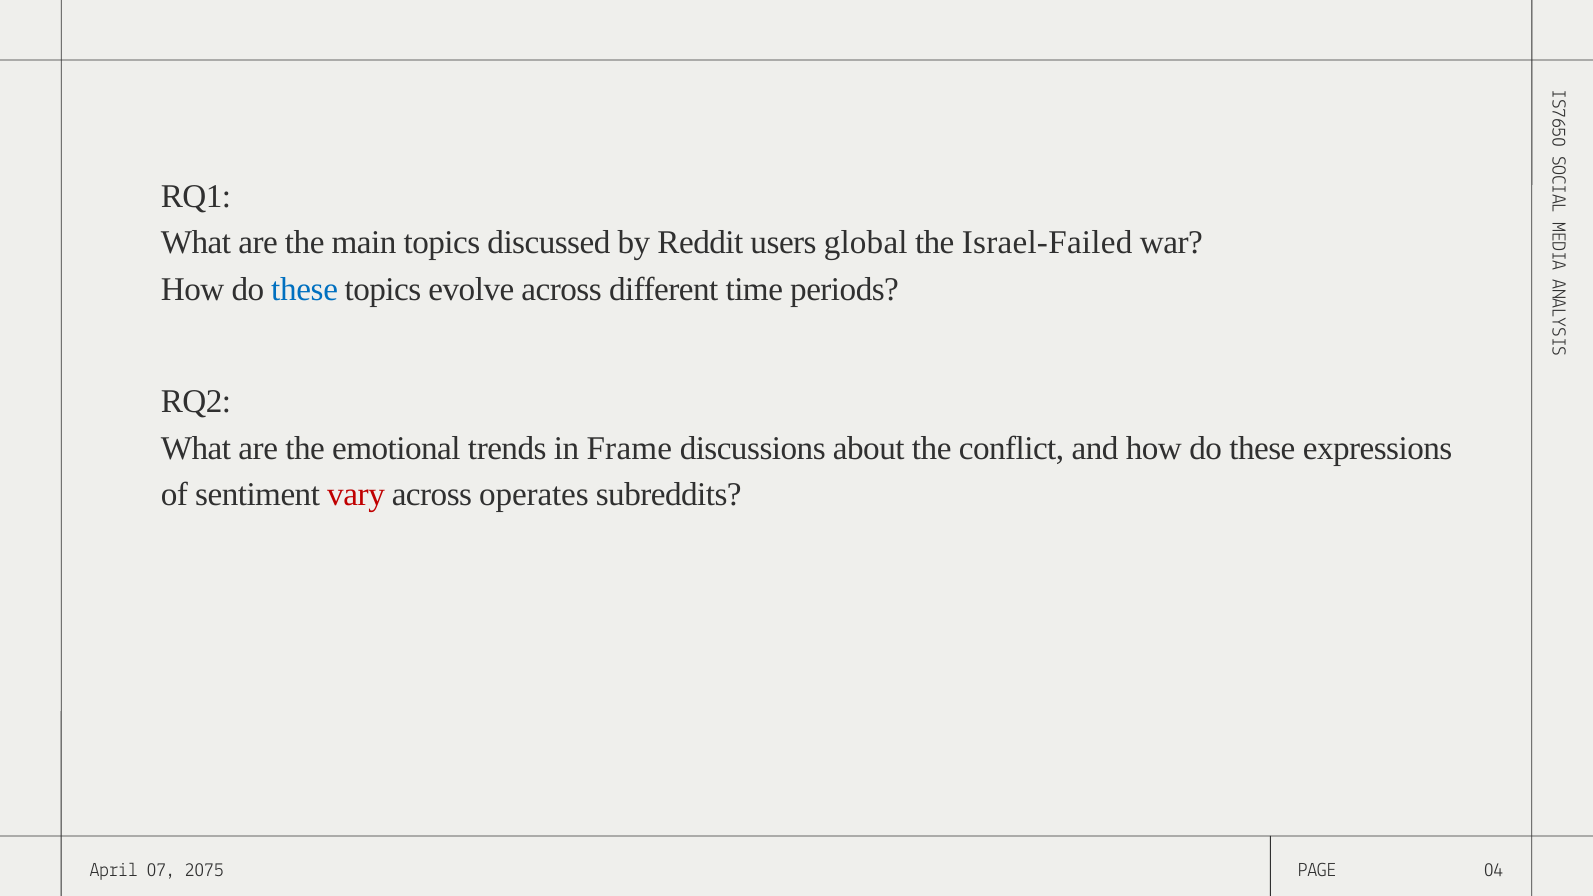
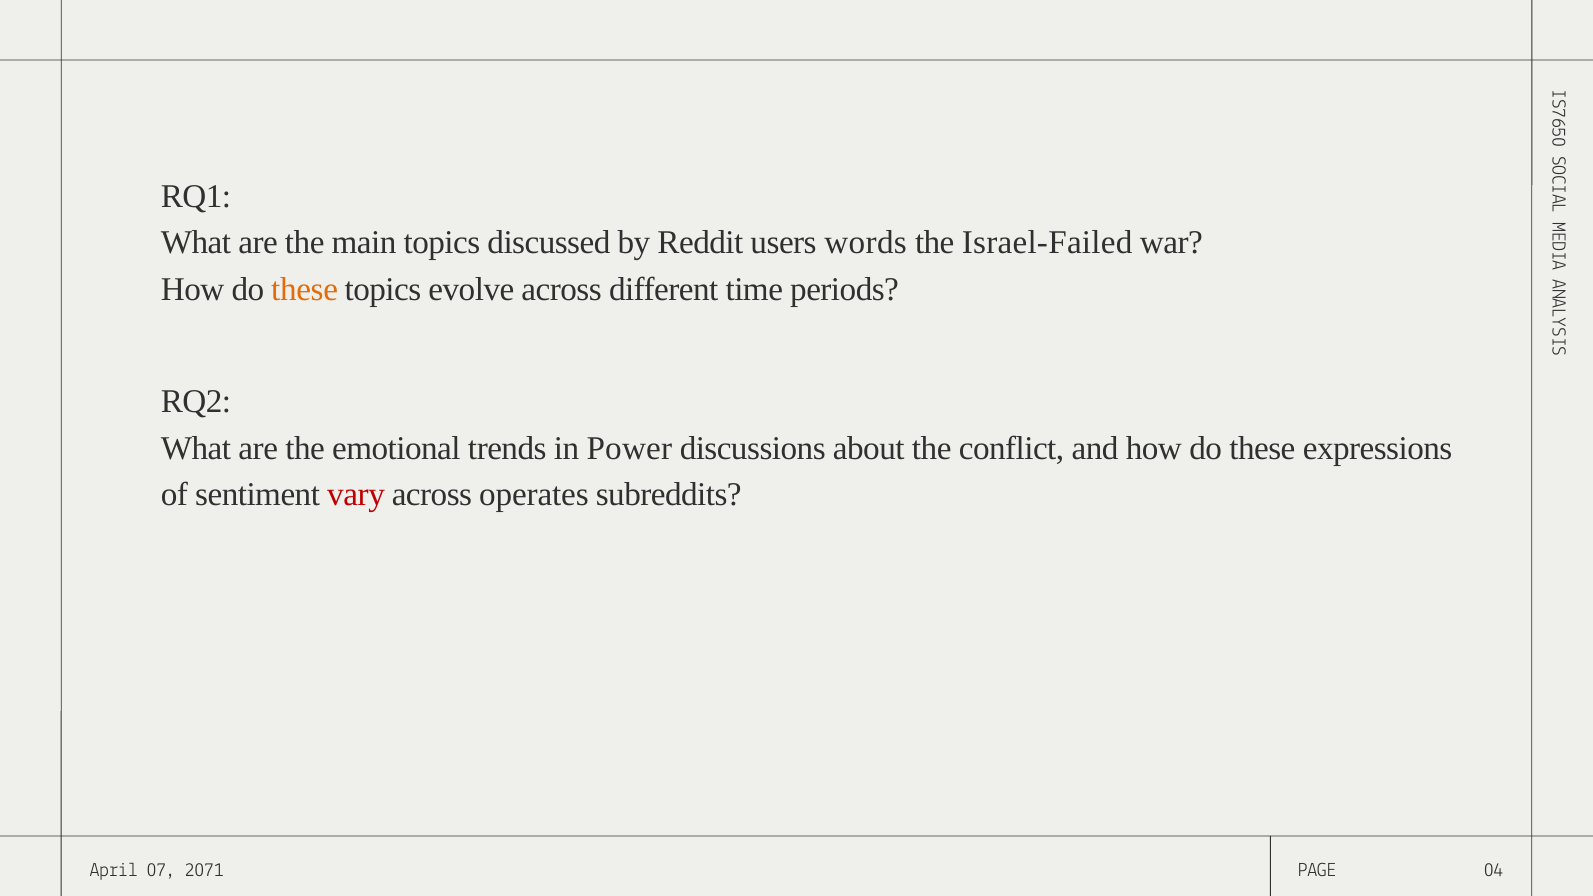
global: global -> words
these at (305, 289) colour: blue -> orange
Frame: Frame -> Power
2075: 2075 -> 2071
